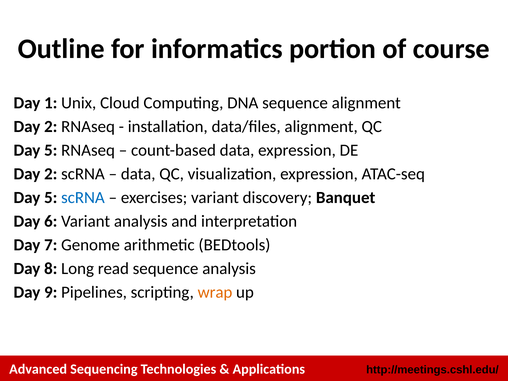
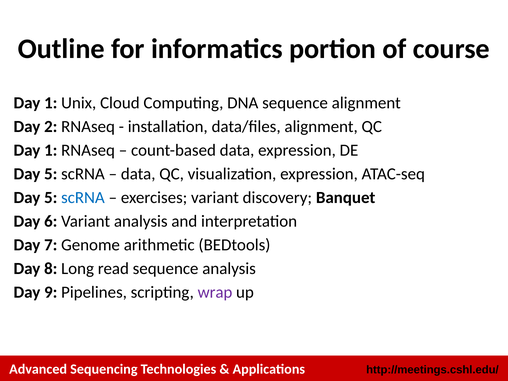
5 at (51, 150): 5 -> 1
2 at (51, 174): 2 -> 5
wrap colour: orange -> purple
